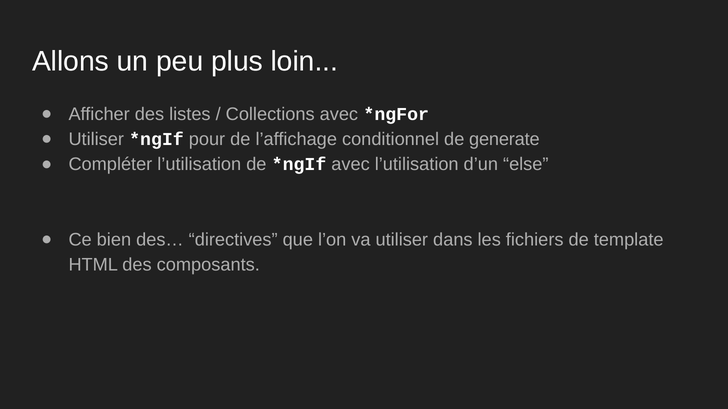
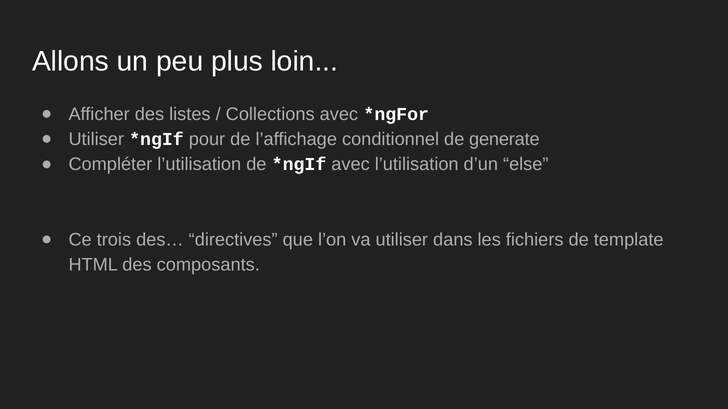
bien: bien -> trois
